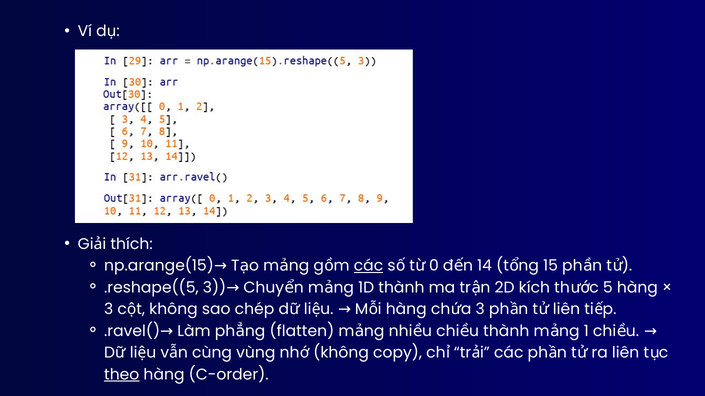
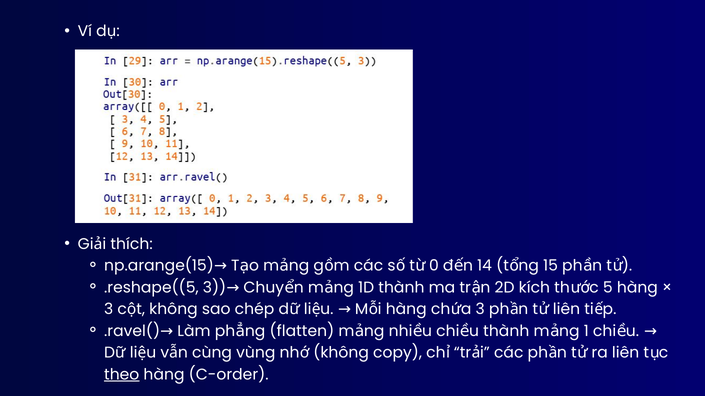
các at (368, 266) underline: present -> none
